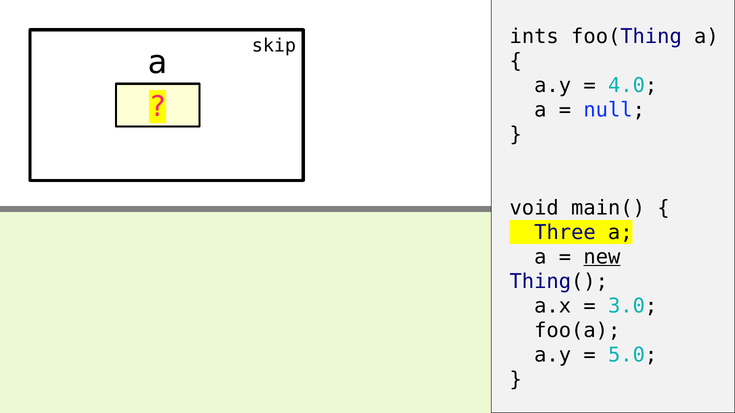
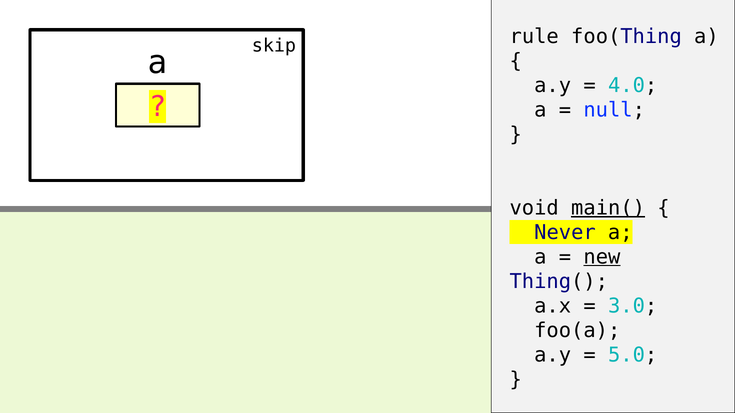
ints: ints -> rule
main( underline: none -> present
Three: Three -> Never
